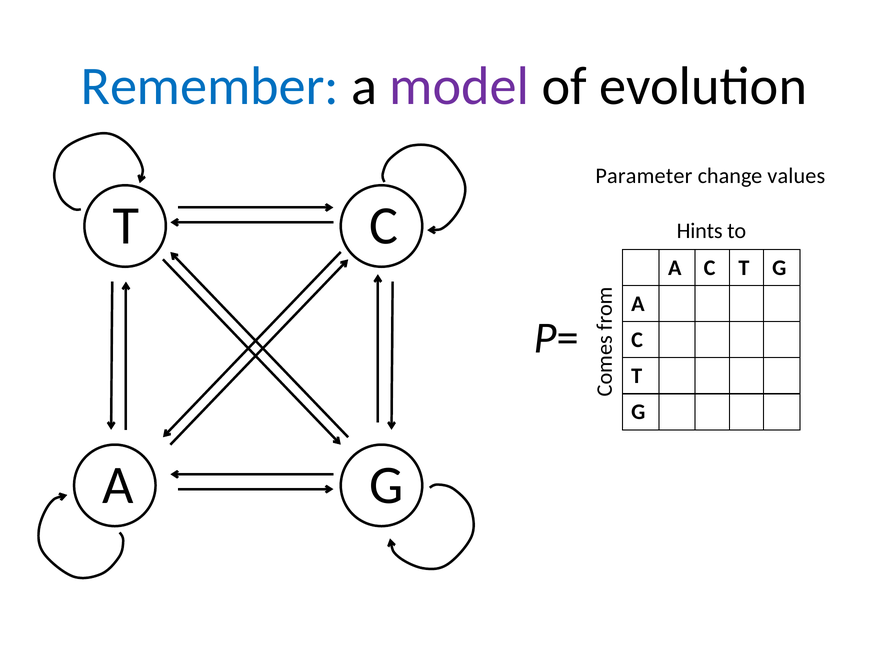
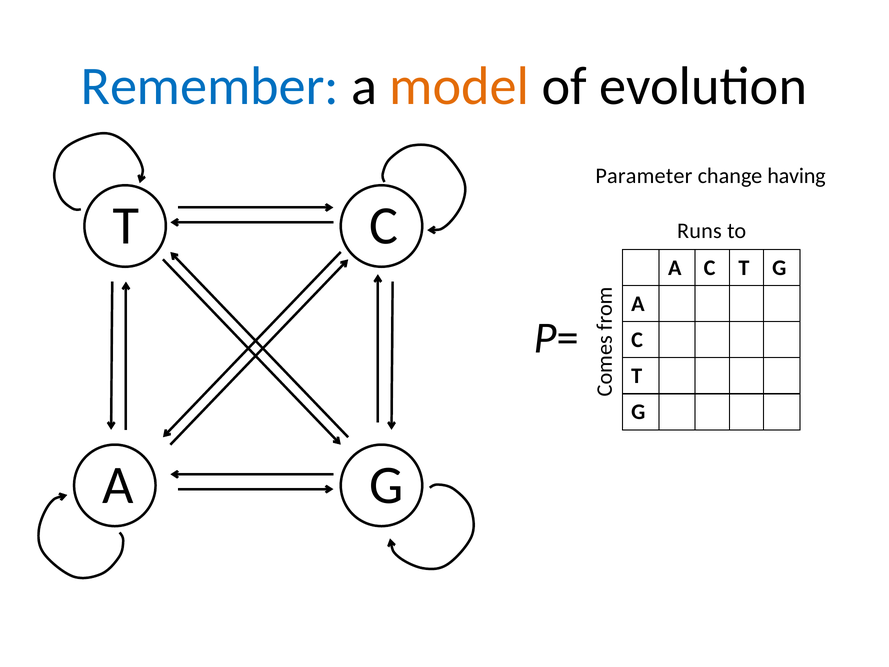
model colour: purple -> orange
values: values -> having
Hints: Hints -> Runs
